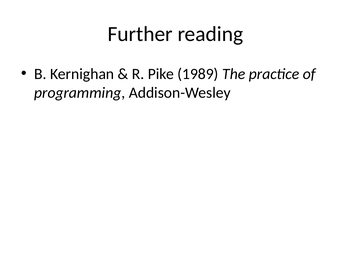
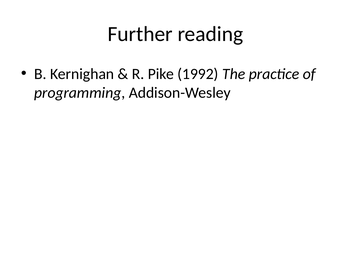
1989: 1989 -> 1992
